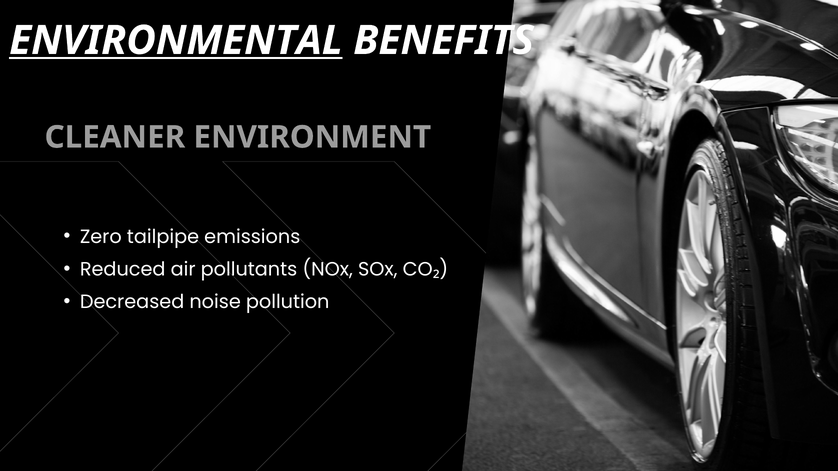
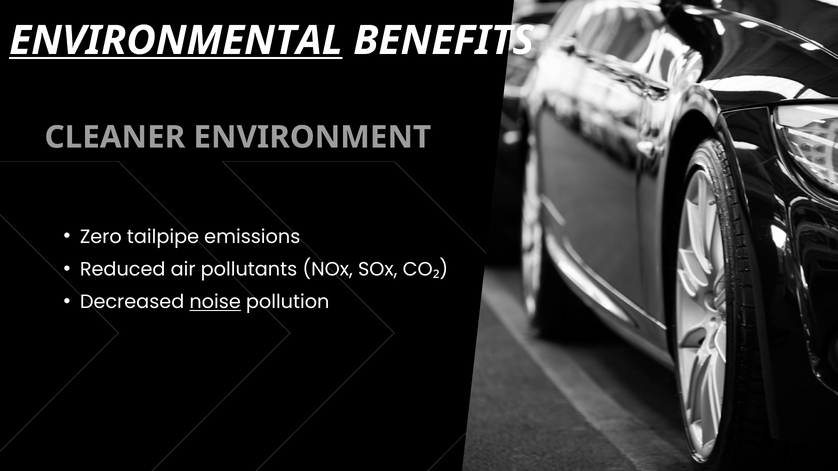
noise underline: none -> present
